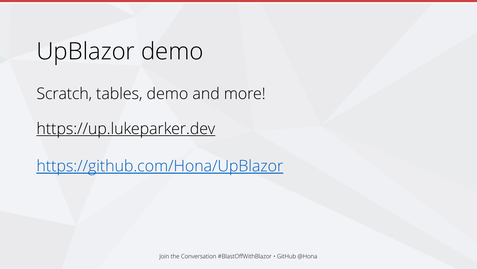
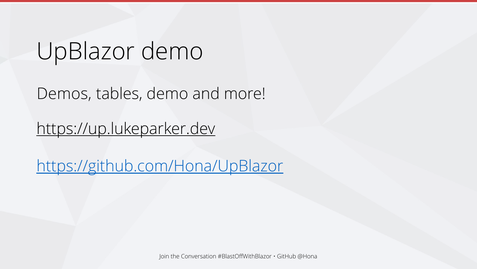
Scratch: Scratch -> Demos
